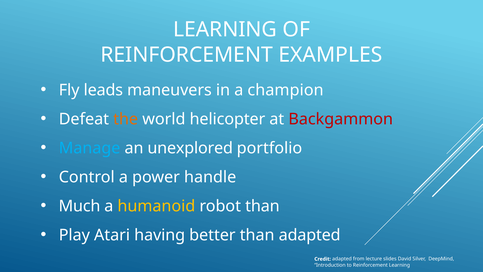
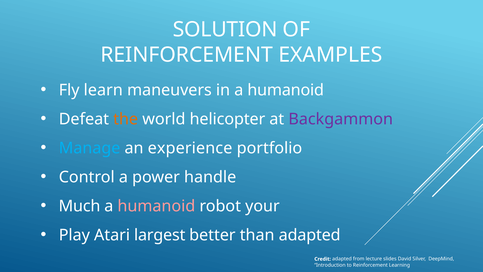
LEARNING at (225, 29): LEARNING -> SOLUTION
leads: leads -> learn
in a champion: champion -> humanoid
Backgammon colour: red -> purple
unexplored: unexplored -> experience
humanoid at (156, 206) colour: yellow -> pink
robot than: than -> your
having: having -> largest
